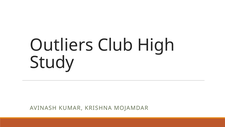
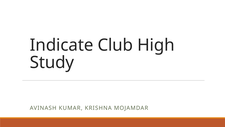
Outliers: Outliers -> Indicate
